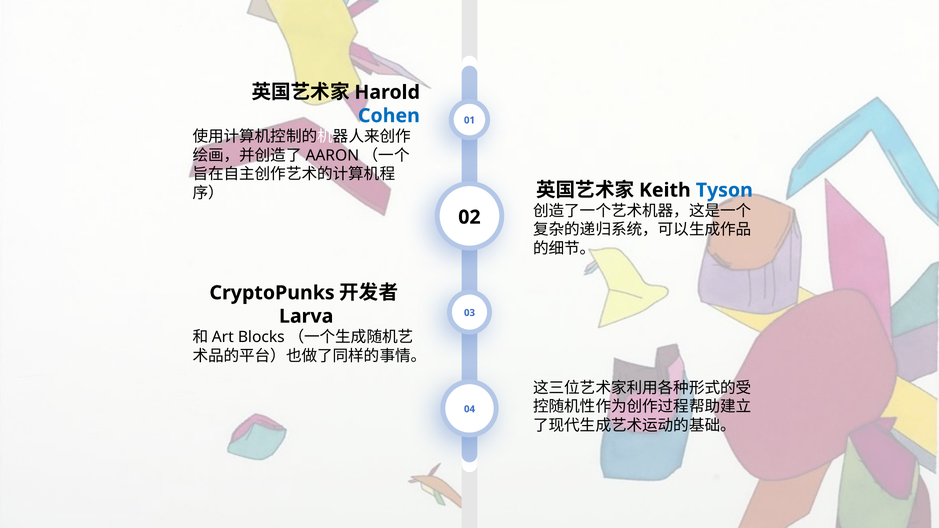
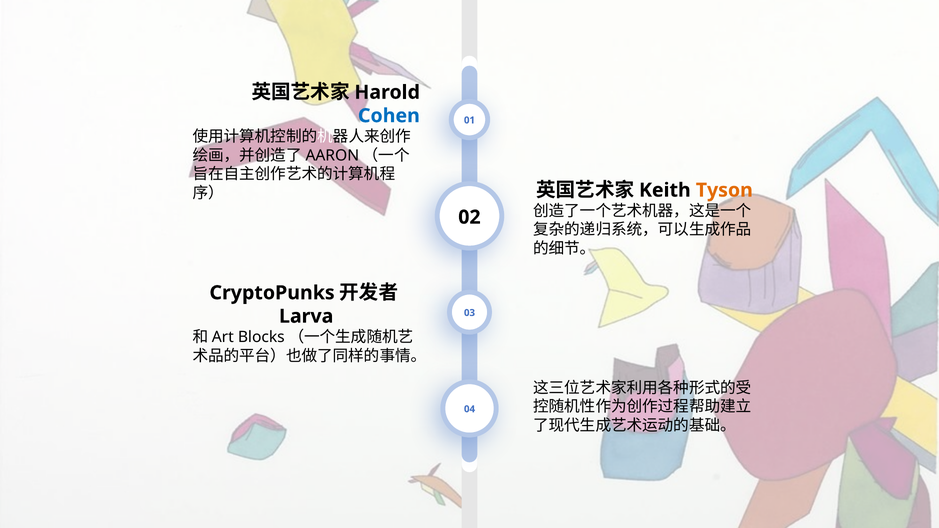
Tyson colour: blue -> orange
